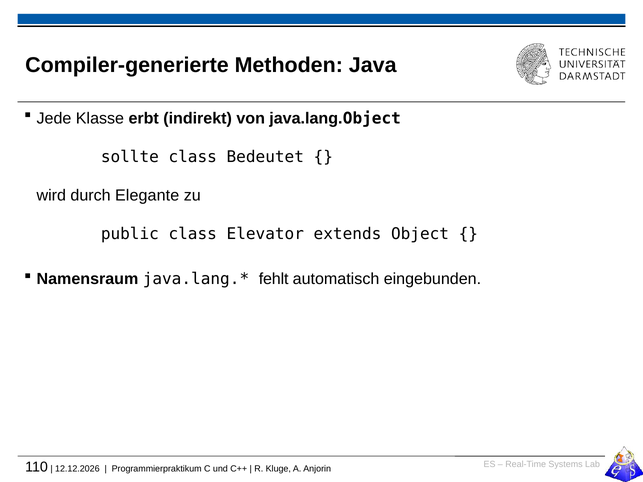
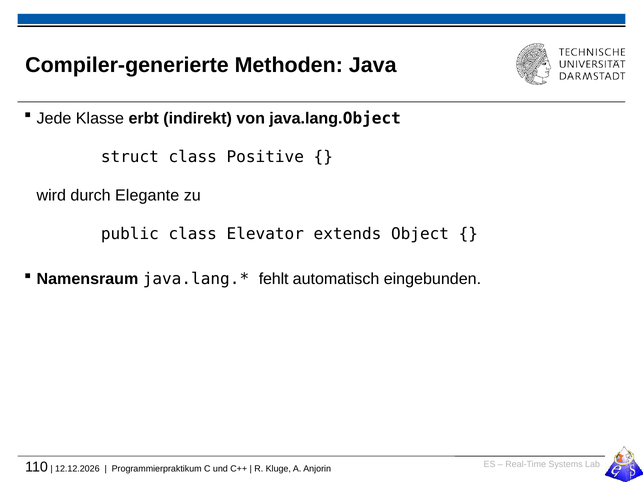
sollte: sollte -> struct
Bedeutet: Bedeutet -> Positive
